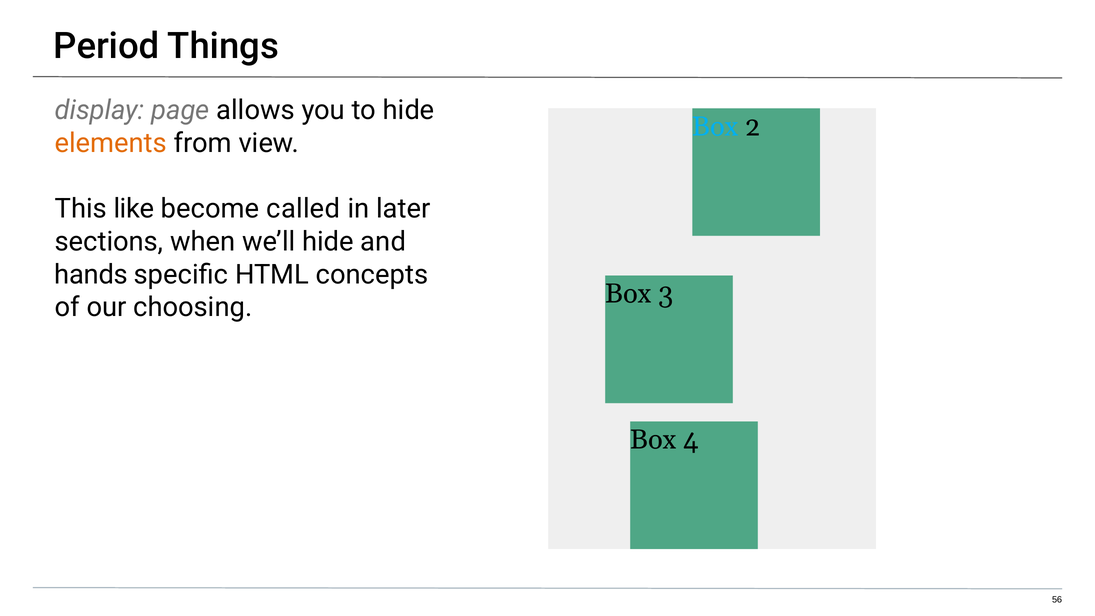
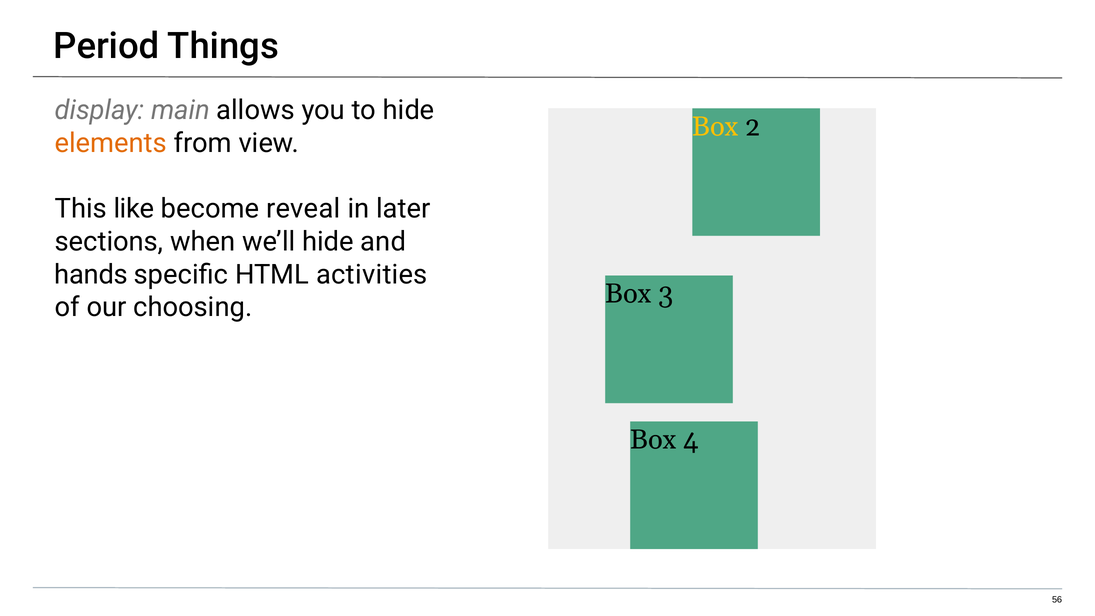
page: page -> main
Box at (715, 127) colour: light blue -> yellow
called: called -> reveal
concepts: concepts -> activities
